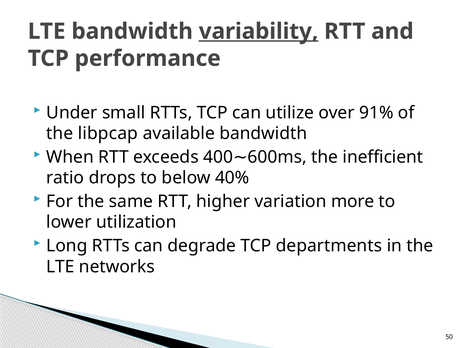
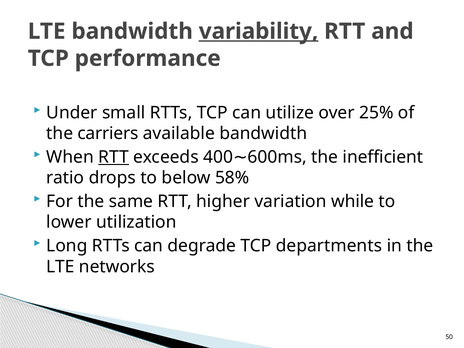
91%: 91% -> 25%
libpcap: libpcap -> carriers
RTT at (114, 157) underline: none -> present
40%: 40% -> 58%
more: more -> while
